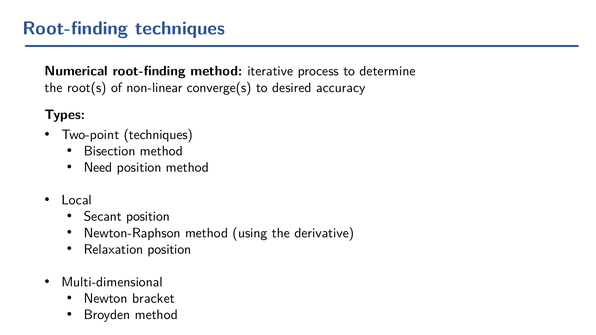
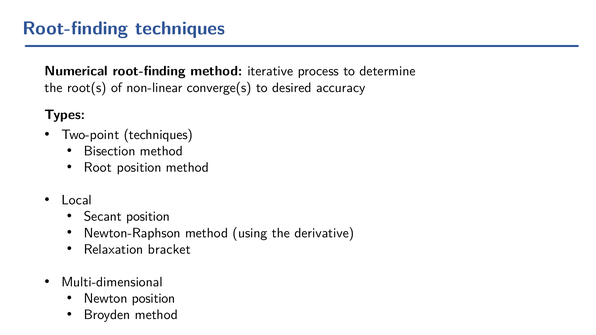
Need: Need -> Root
Relaxation position: position -> bracket
Newton bracket: bracket -> position
